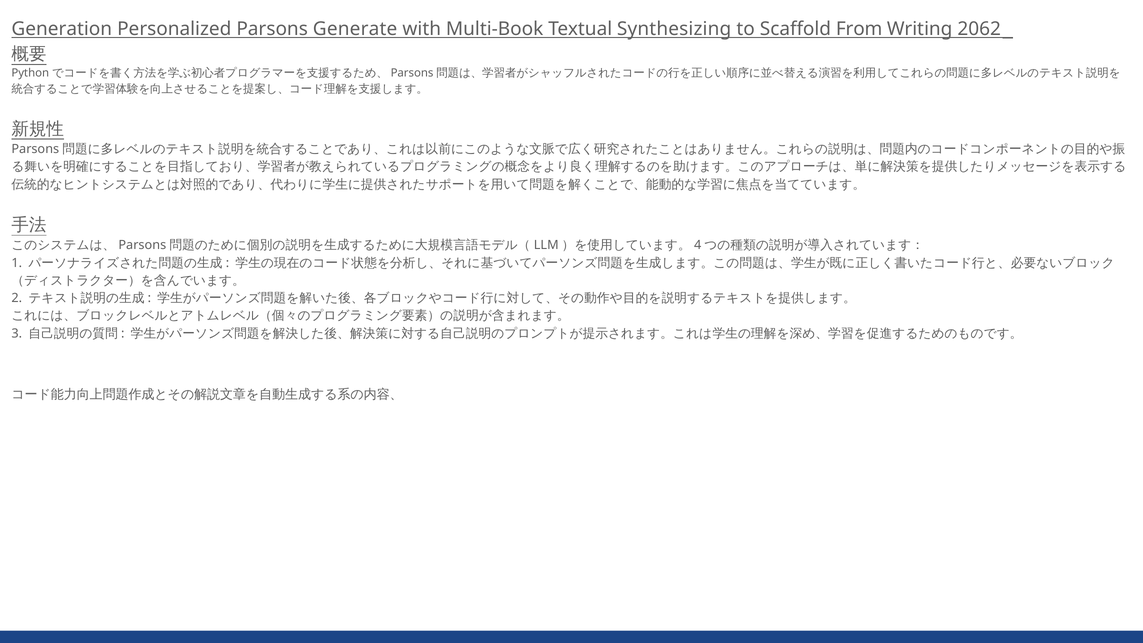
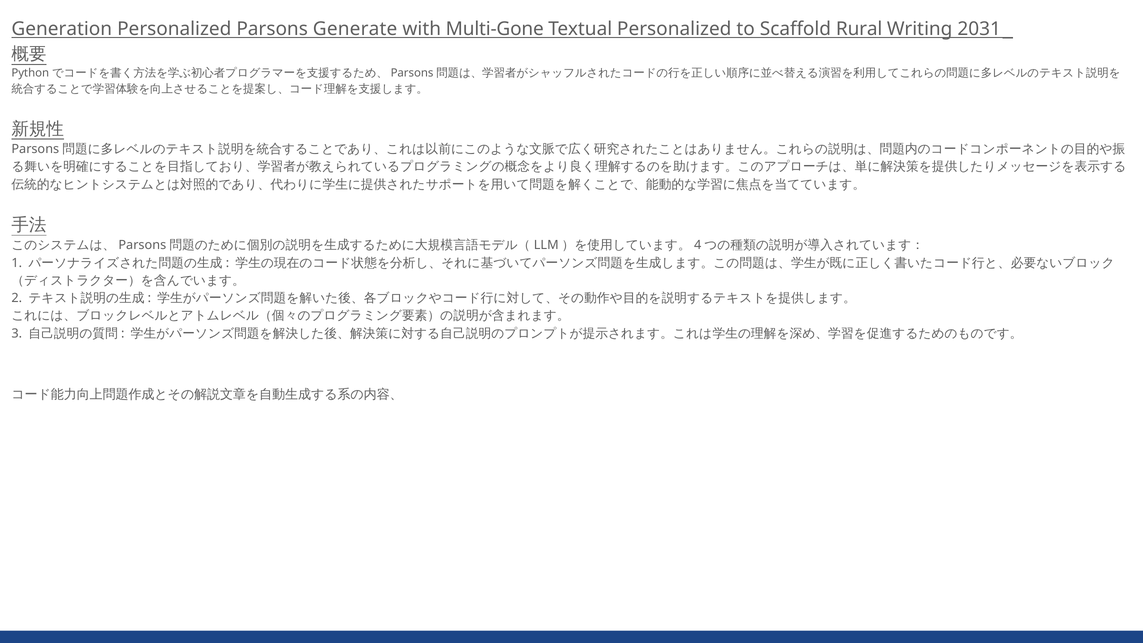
Multi-Book: Multi-Book -> Multi-Gone
Textual Synthesizing: Synthesizing -> Personalized
From: From -> Rural
2062: 2062 -> 2031
